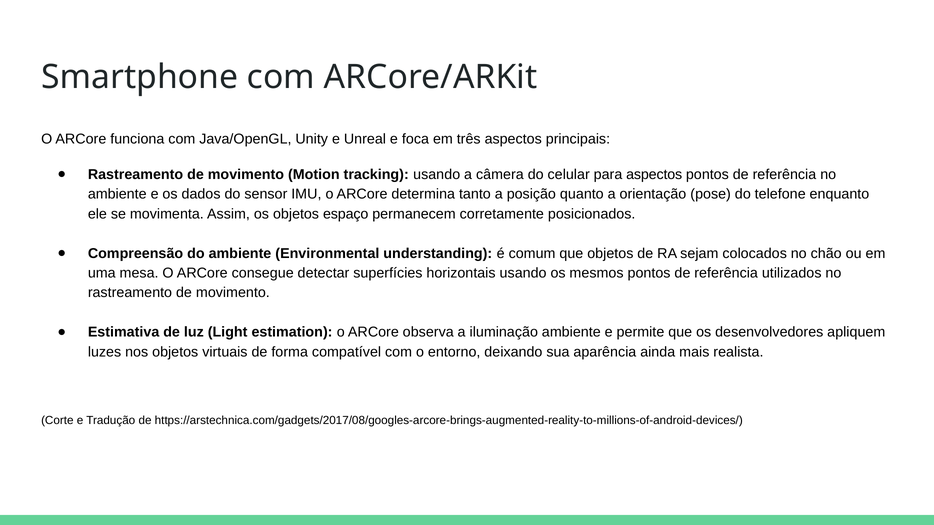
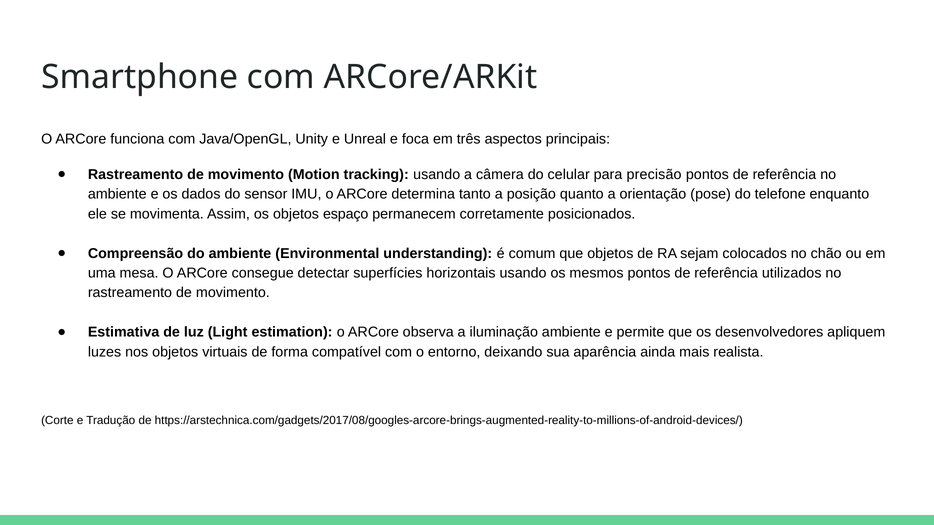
para aspectos: aspectos -> precisão
